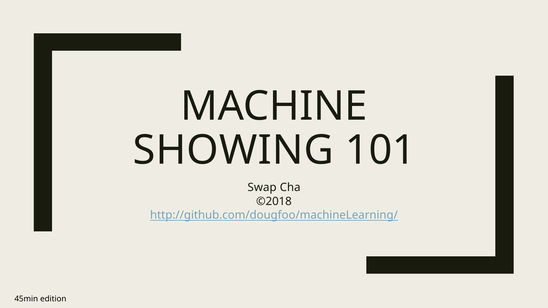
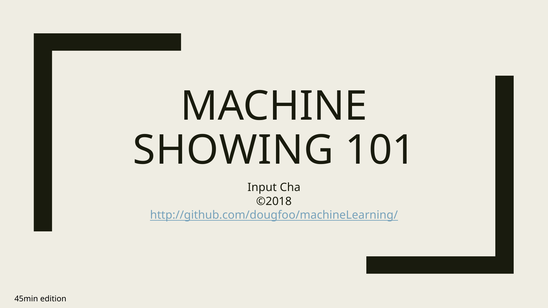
Swap: Swap -> Input
